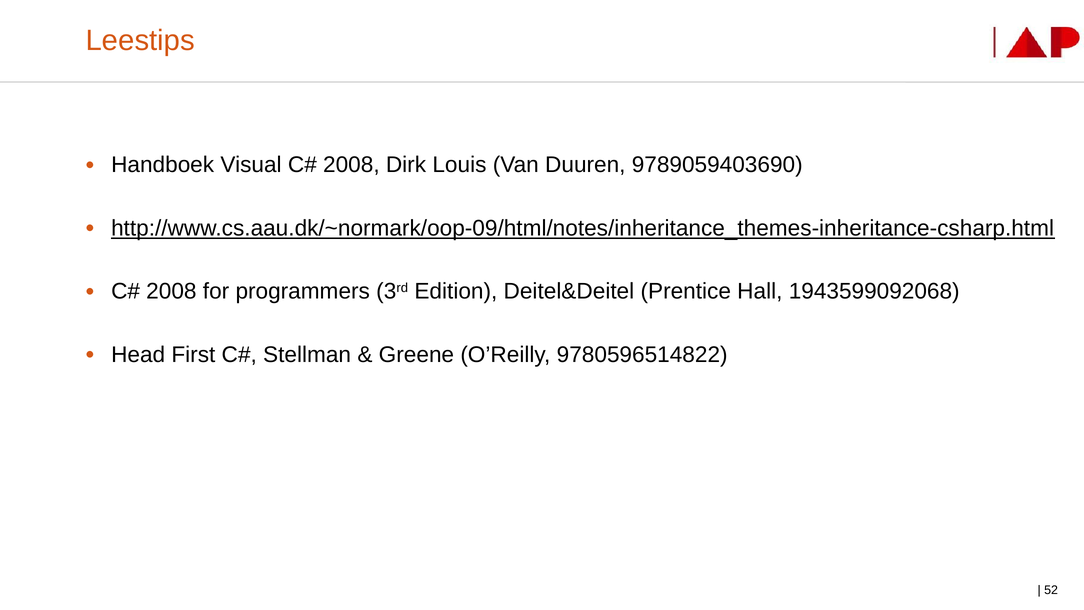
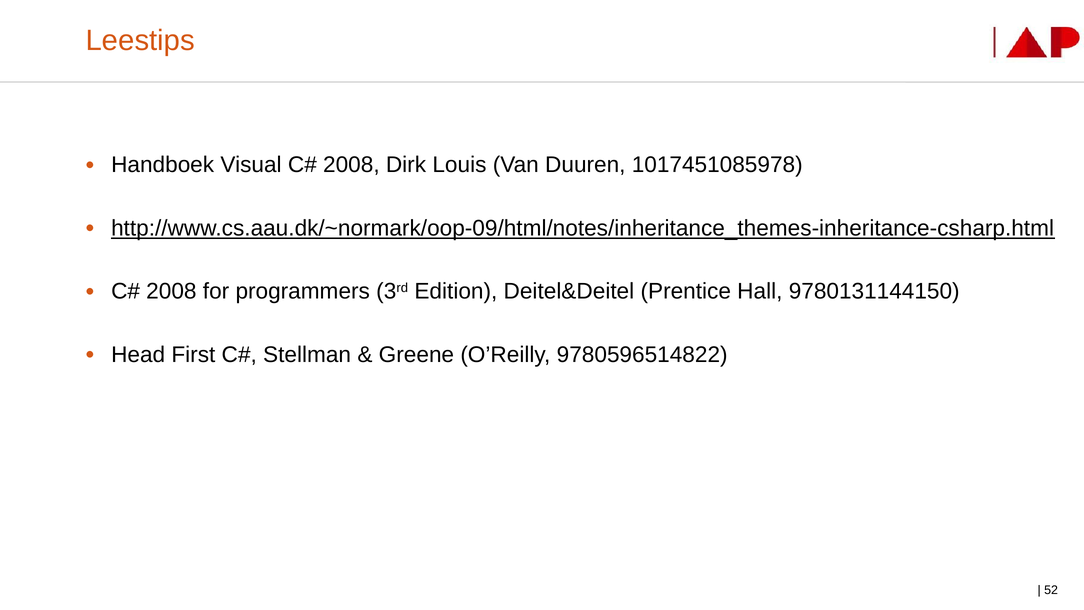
9789059403690: 9789059403690 -> 1017451085978
1943599092068: 1943599092068 -> 9780131144150
